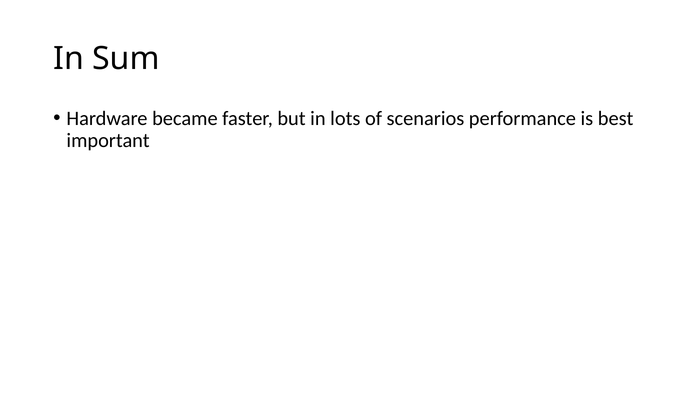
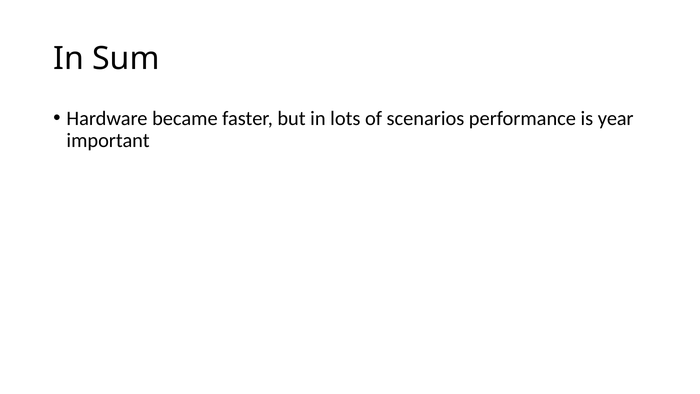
best: best -> year
